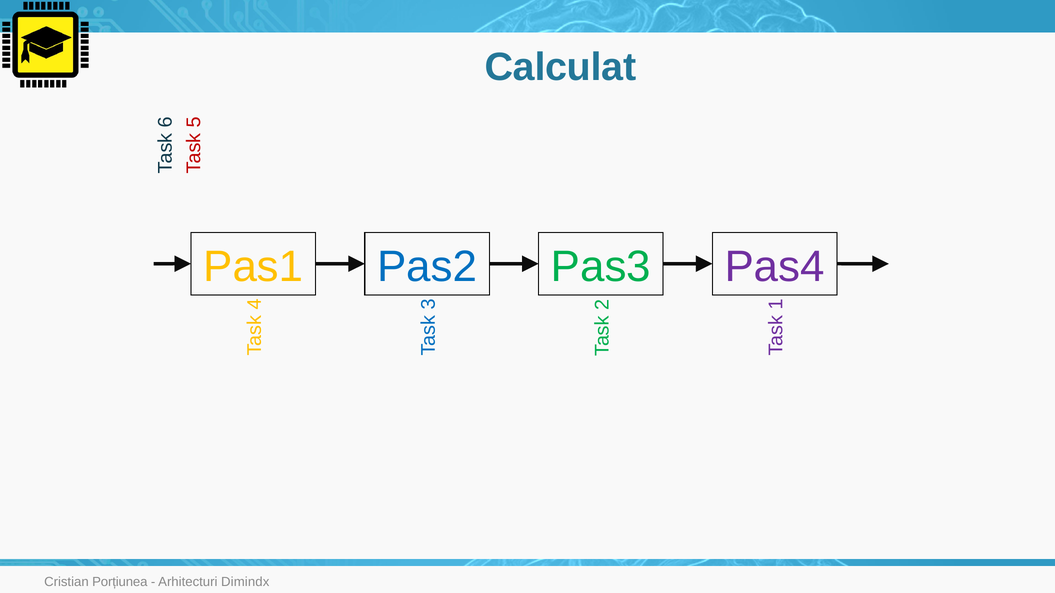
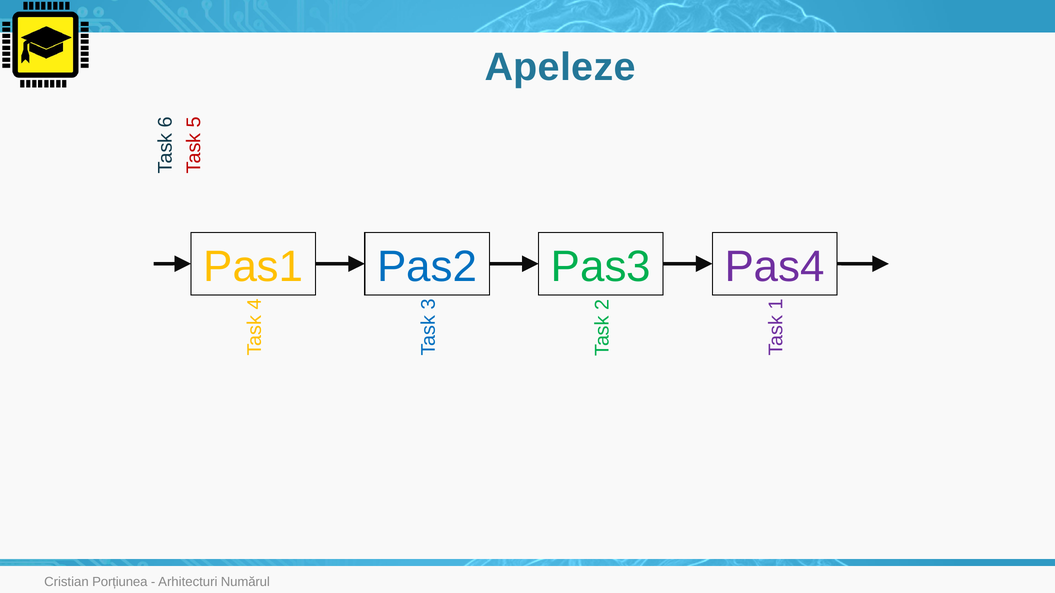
Calculat: Calculat -> Apeleze
Dimindx: Dimindx -> Numărul
